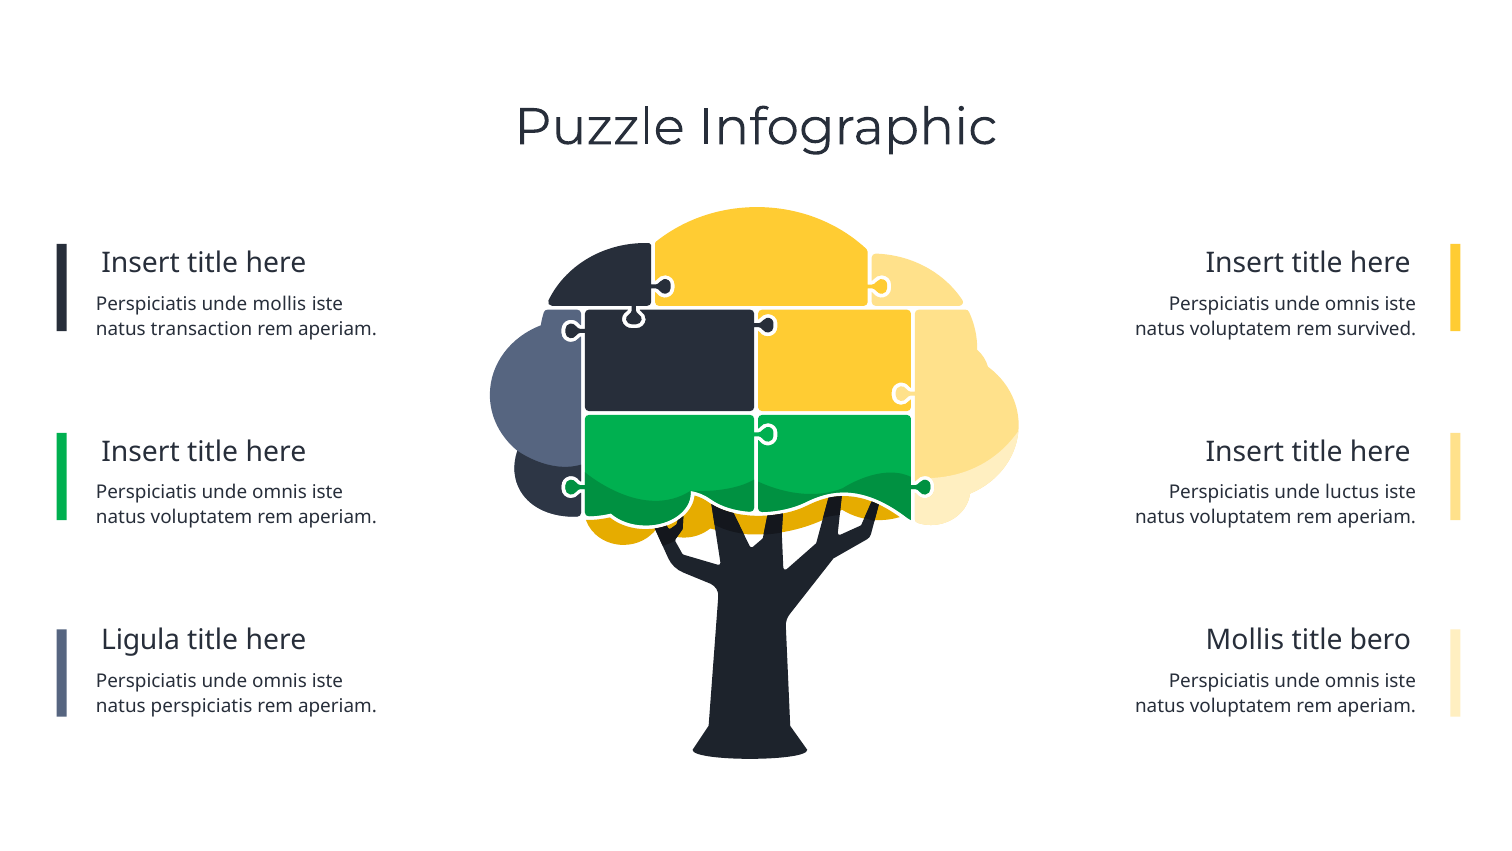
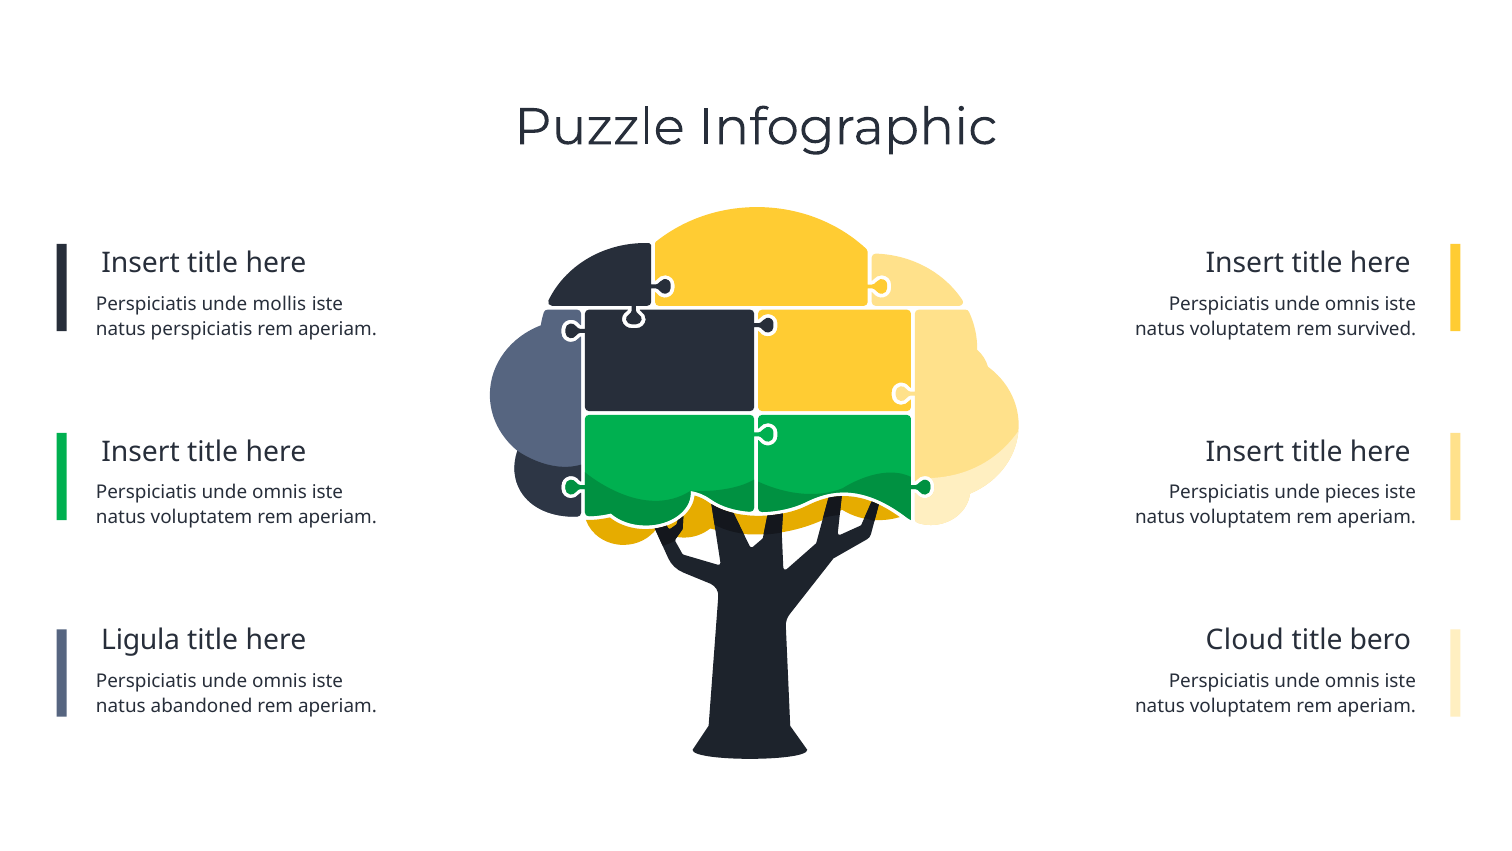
natus transaction: transaction -> perspiciatis
luctus: luctus -> pieces
Mollis at (1245, 640): Mollis -> Cloud
natus perspiciatis: perspiciatis -> abandoned
